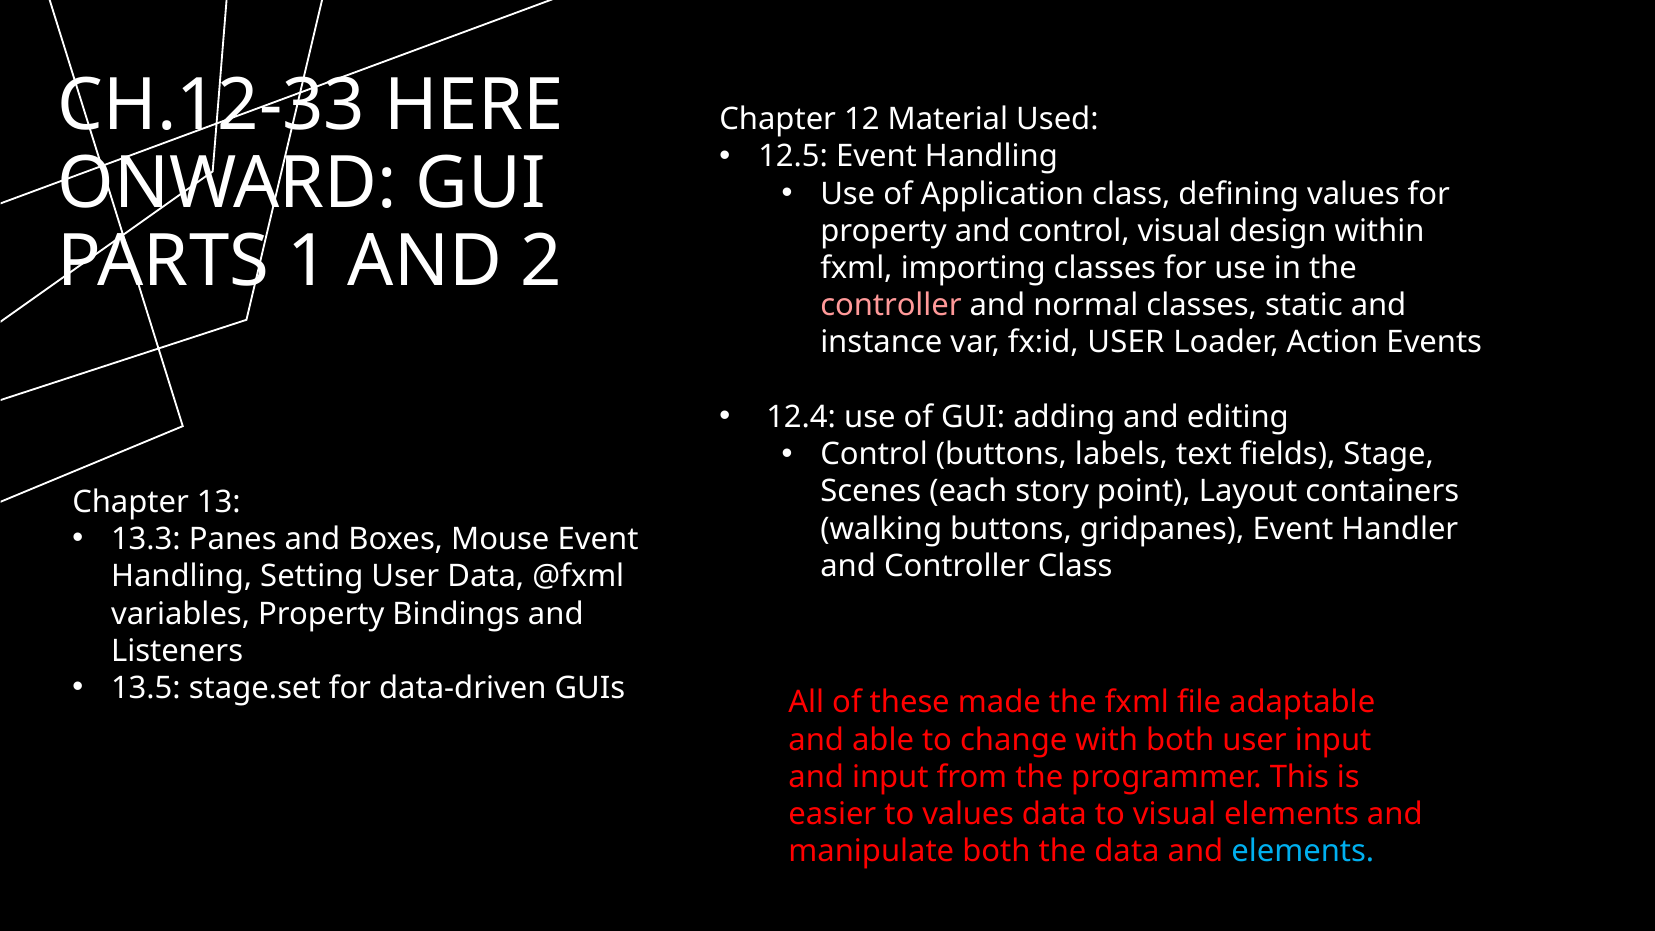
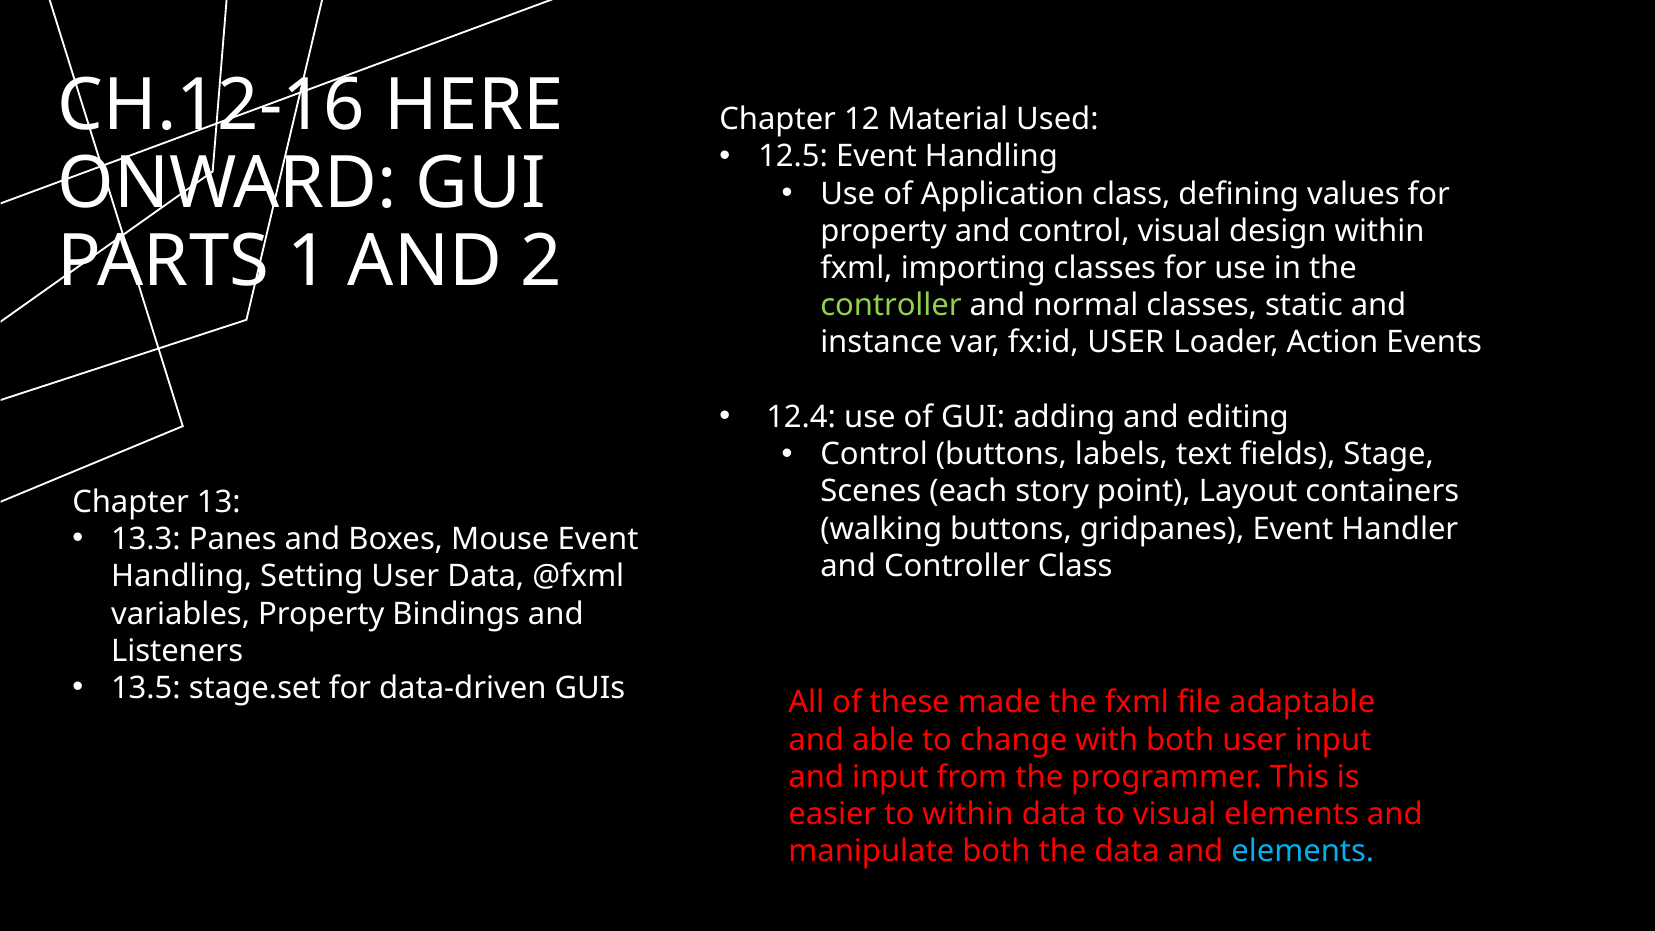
CH.12-33: CH.12-33 -> CH.12-16
controller at (891, 305) colour: pink -> light green
to values: values -> within
